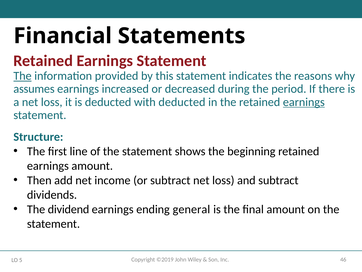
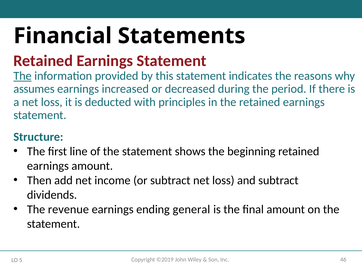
with deducted: deducted -> principles
earnings at (304, 102) underline: present -> none
dividend: dividend -> revenue
